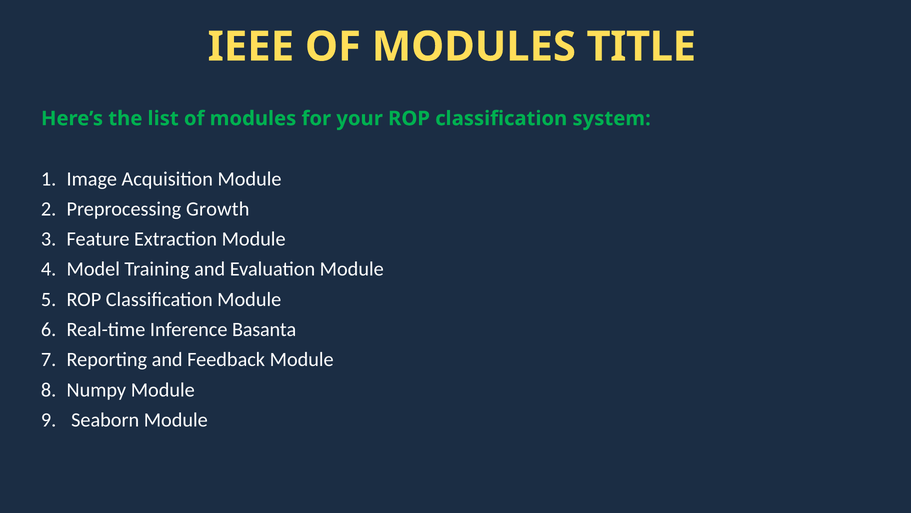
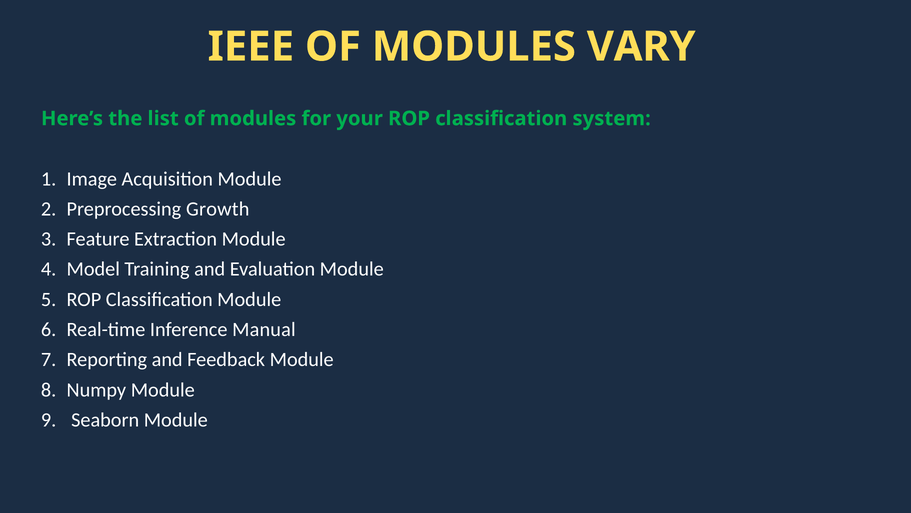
TITLE: TITLE -> VARY
Basanta: Basanta -> Manual
